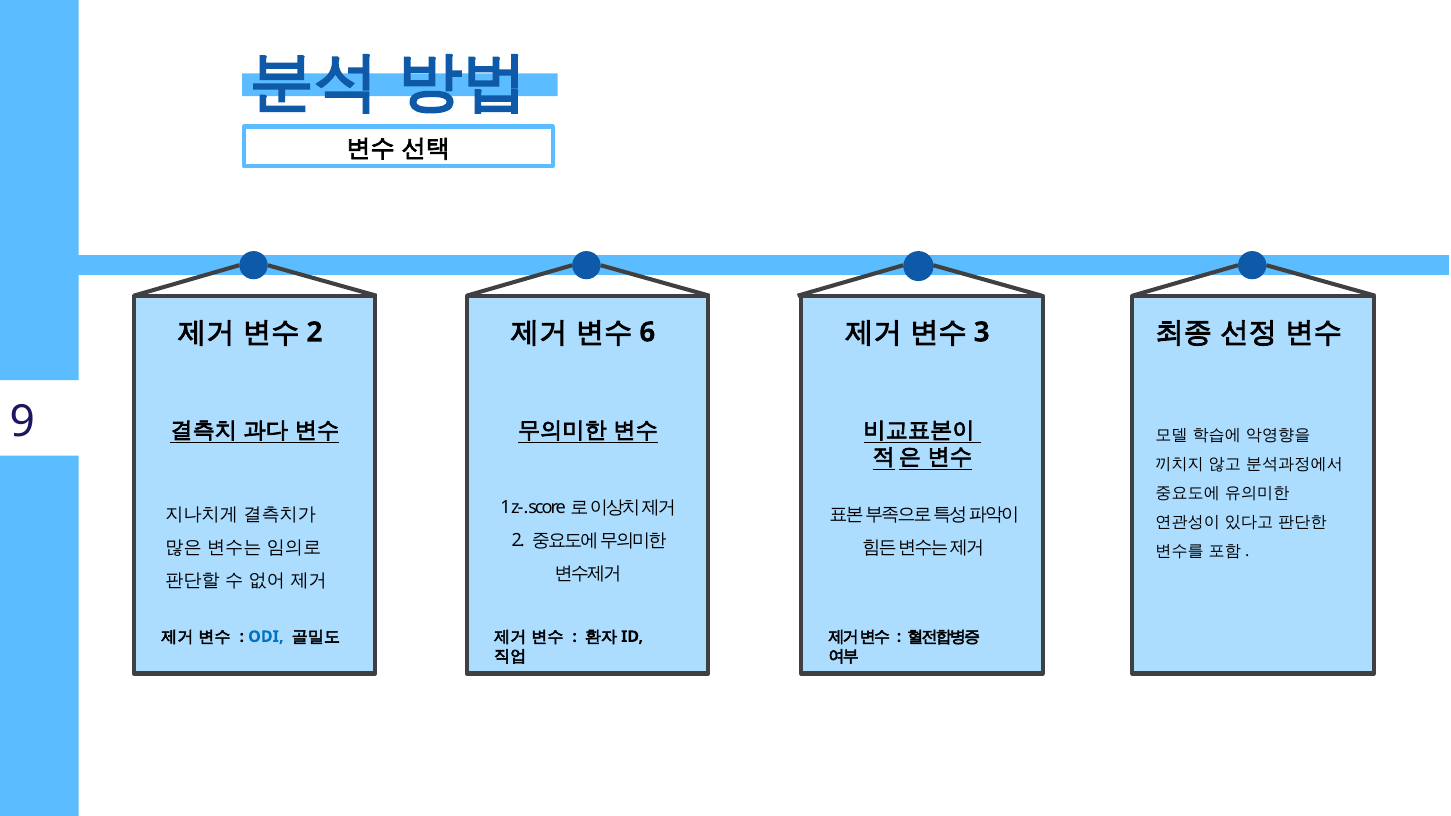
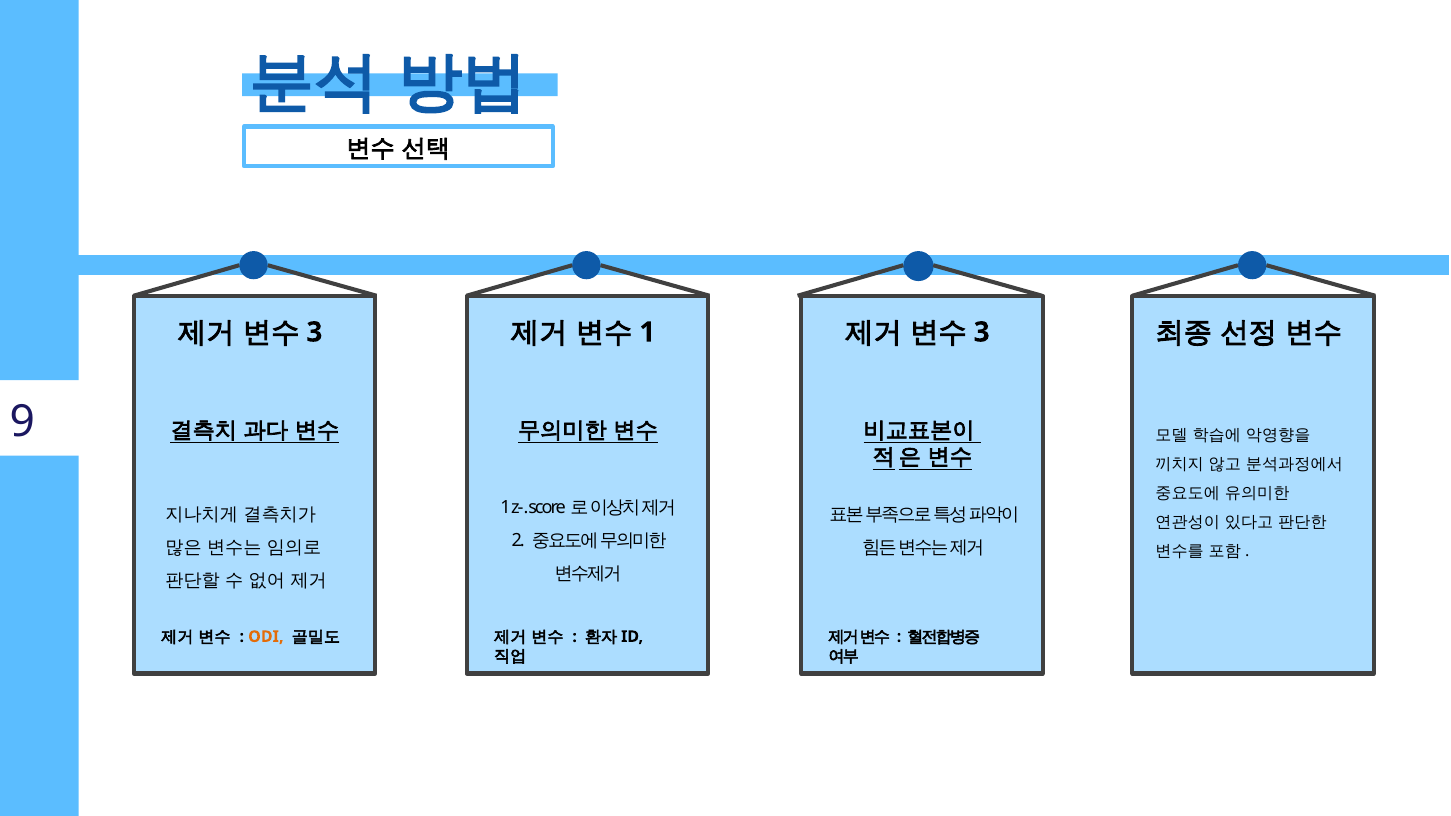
2 at (314, 332): 2 -> 3
6 at (647, 332): 6 -> 1
ODI colour: blue -> orange
